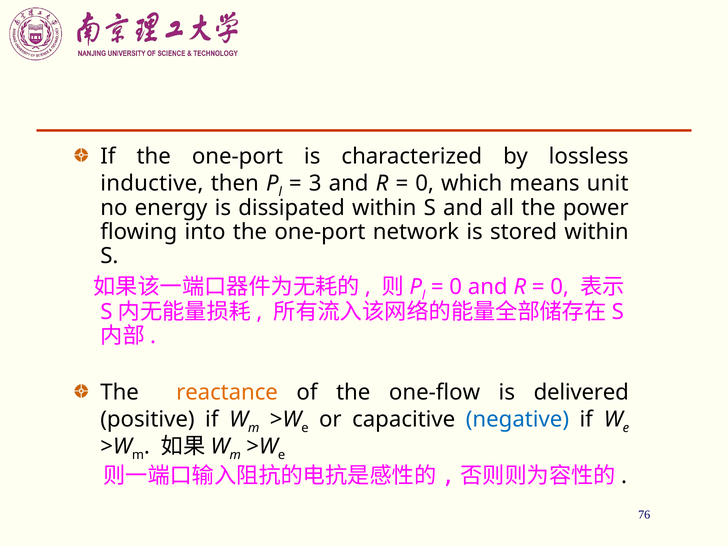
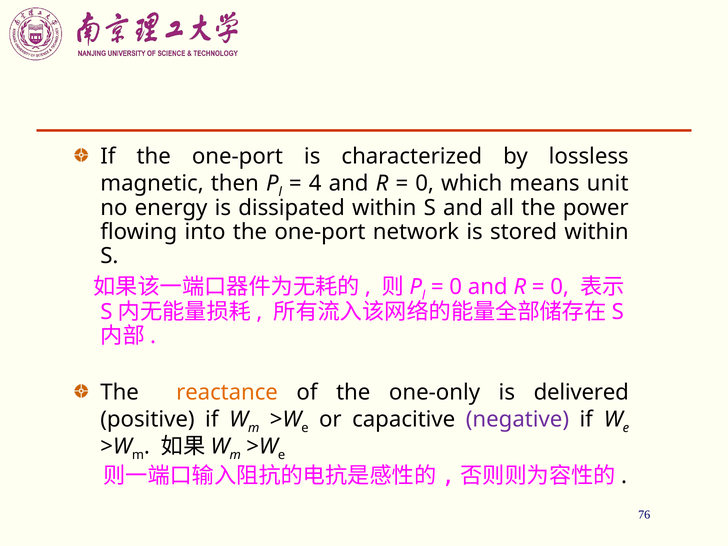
inductive: inductive -> magnetic
3: 3 -> 4
one-flow: one-flow -> one-only
negative colour: blue -> purple
